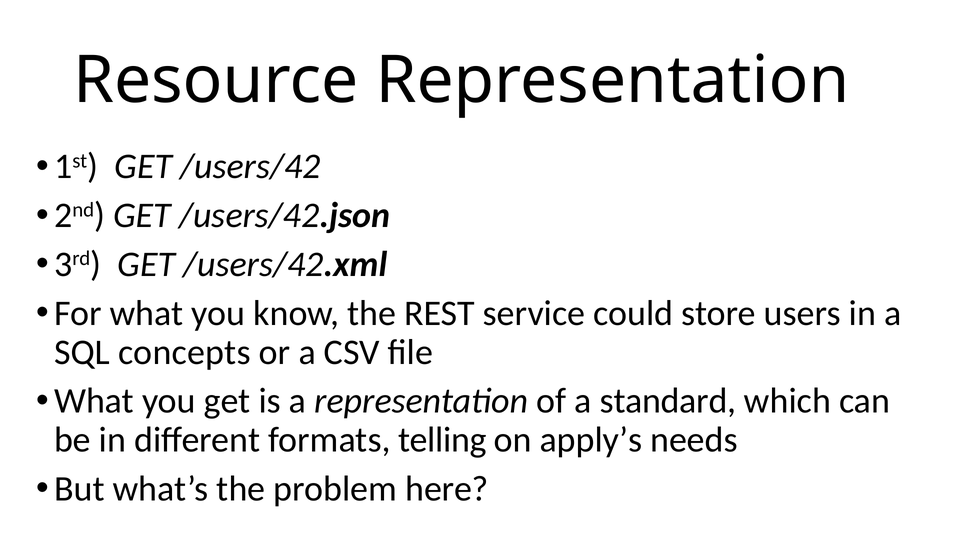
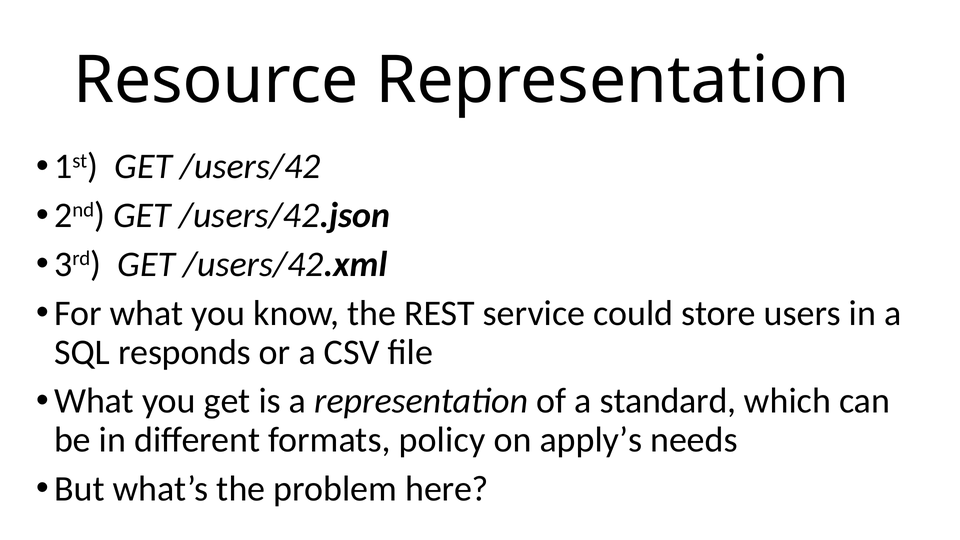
concepts: concepts -> responds
telling: telling -> policy
